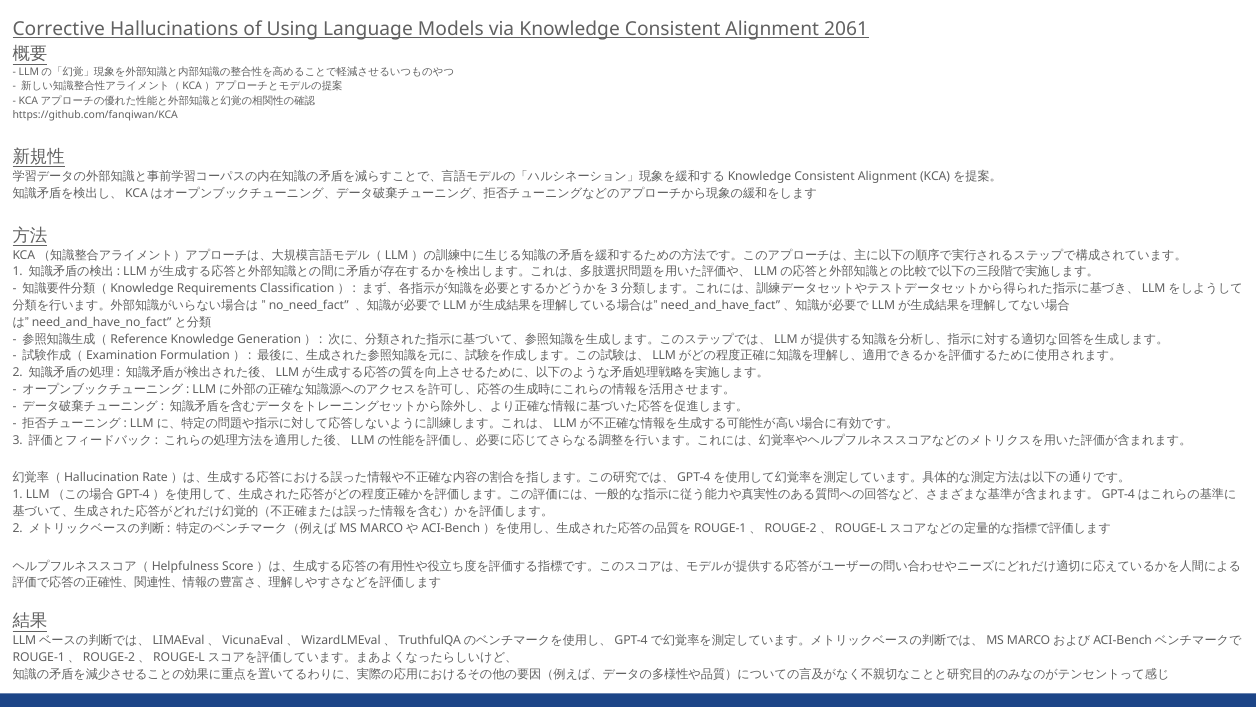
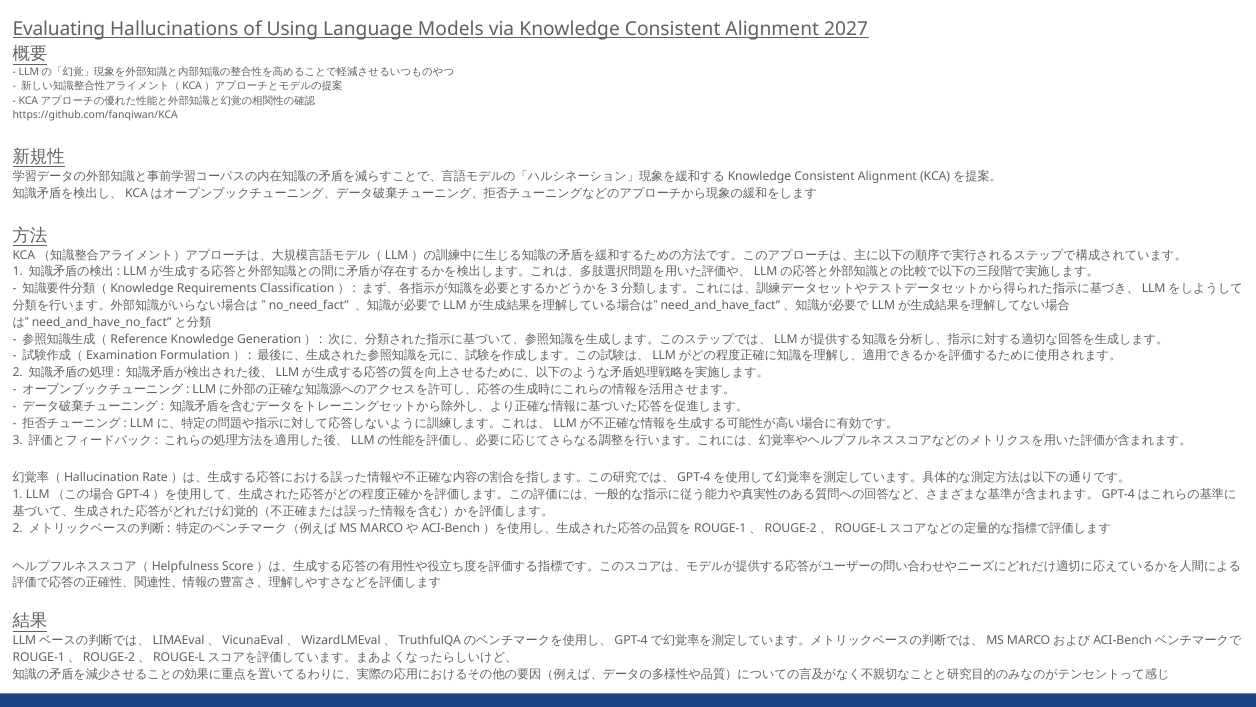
Corrective: Corrective -> Evaluating
2061: 2061 -> 2027
